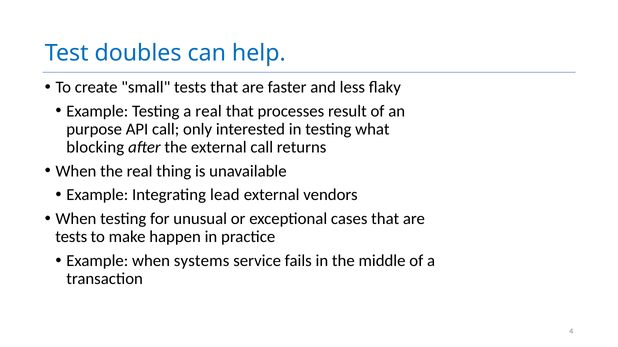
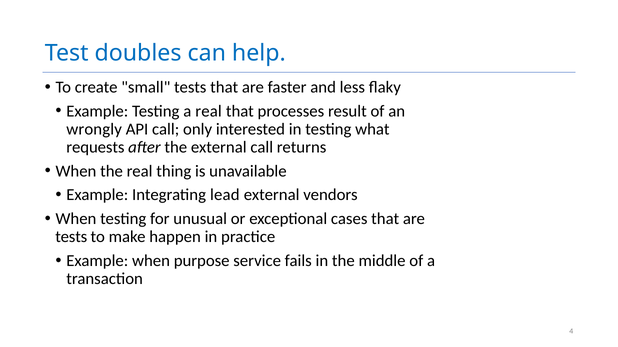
purpose: purpose -> wrongly
blocking: blocking -> requests
systems: systems -> purpose
